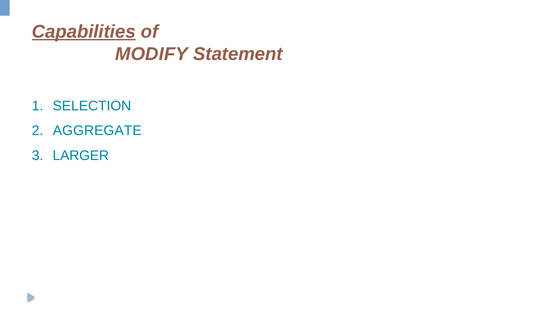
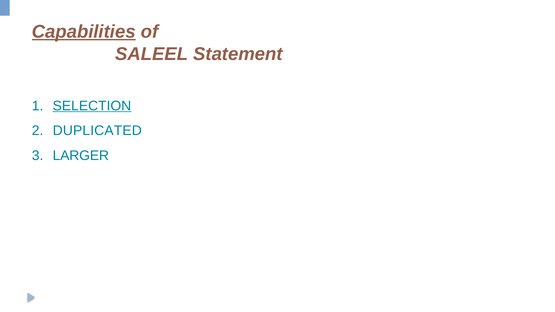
MODIFY: MODIFY -> SALEEL
SELECTION underline: none -> present
AGGREGATE: AGGREGATE -> DUPLICATED
